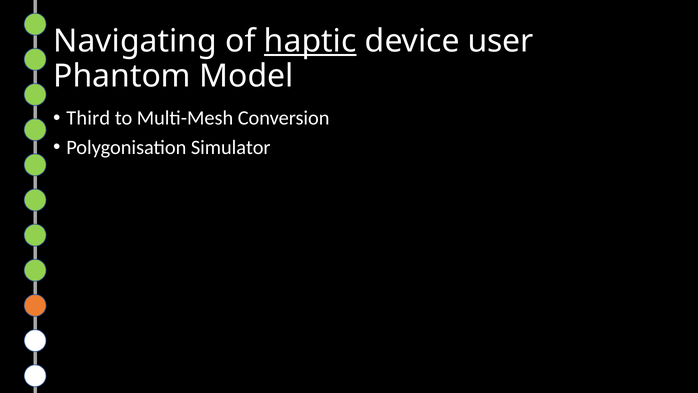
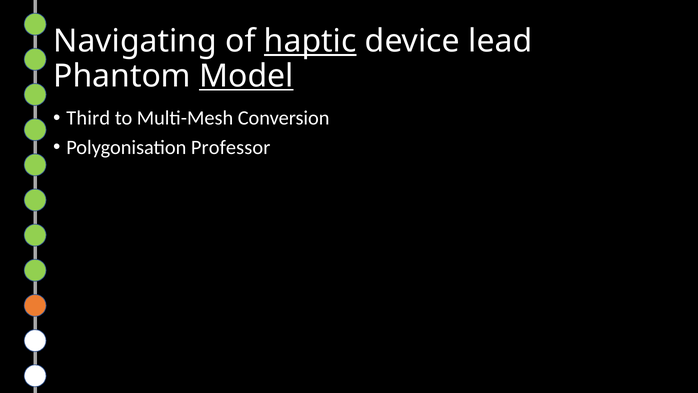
user: user -> lead
Model underline: none -> present
Simulator: Simulator -> Professor
